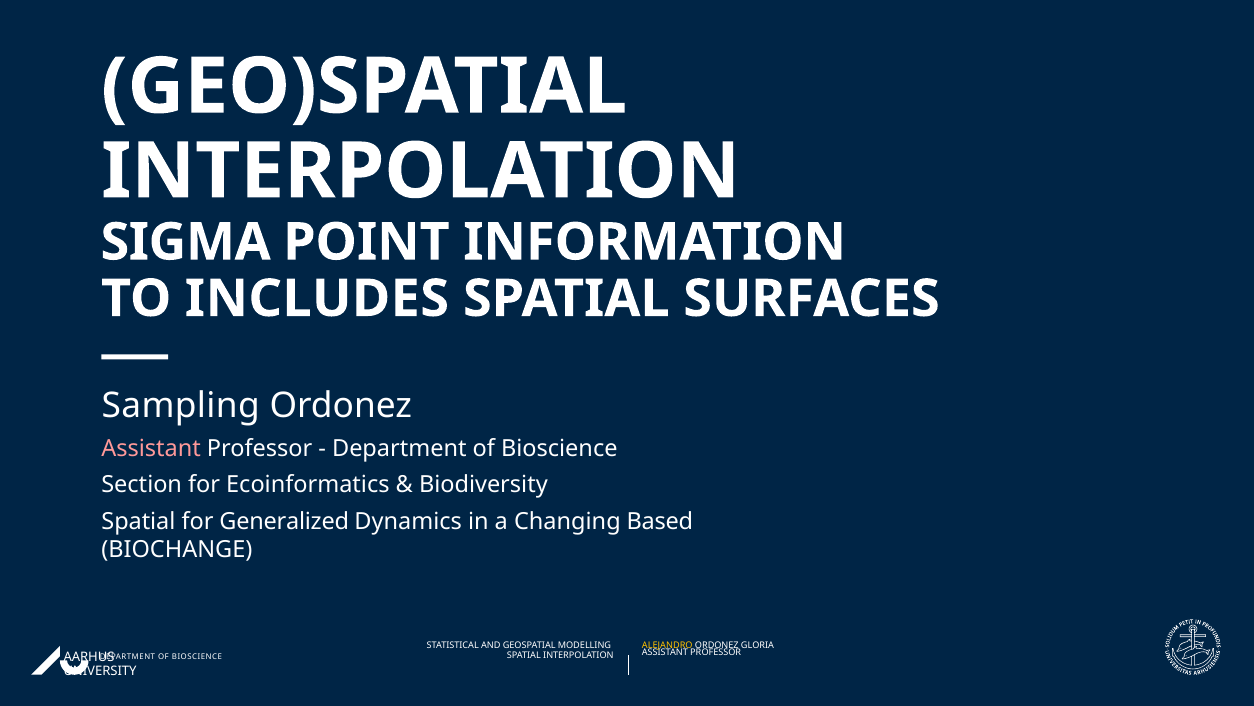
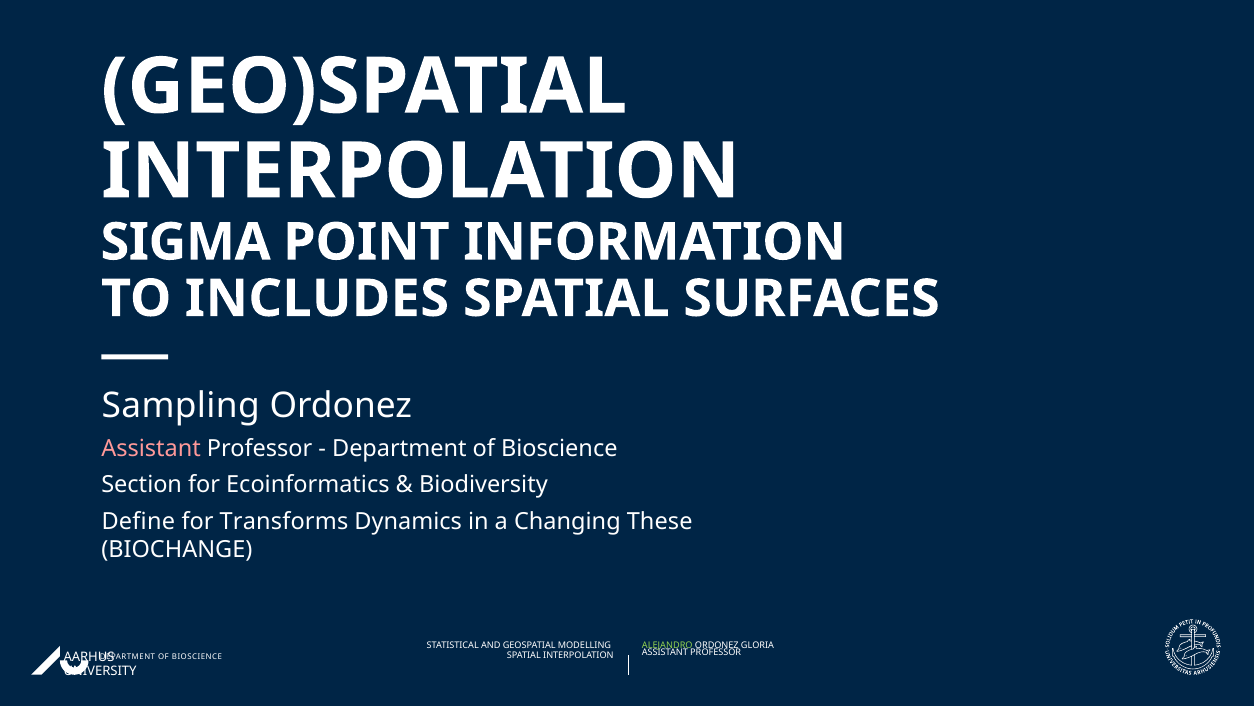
Spatial at (138, 521): Spatial -> Define
Generalized: Generalized -> Transforms
Based: Based -> These
ALEJANDRO colour: yellow -> light green
